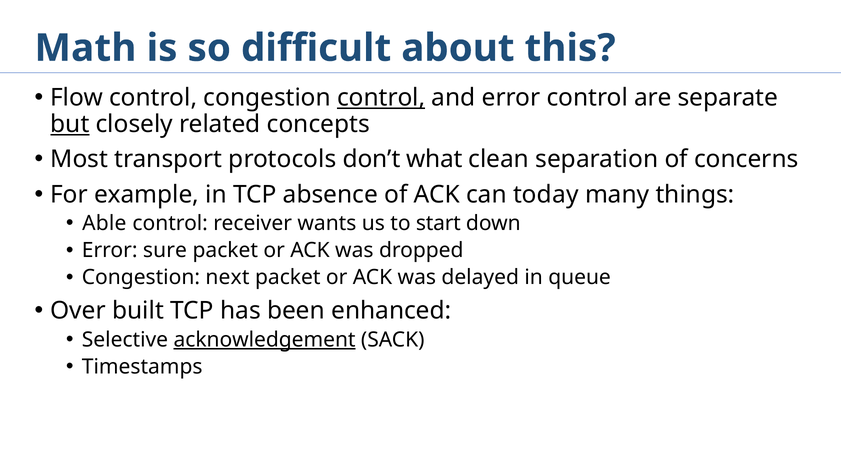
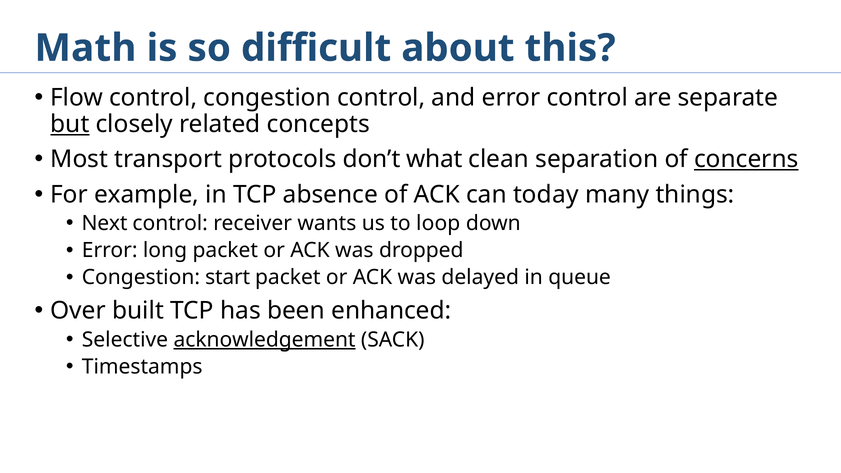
control at (381, 98) underline: present -> none
concerns underline: none -> present
Able: Able -> Next
start: start -> loop
sure: sure -> long
next: next -> start
